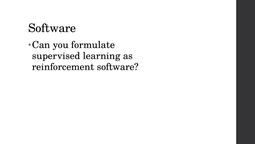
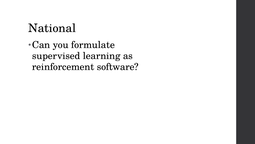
Software at (52, 28): Software -> National
